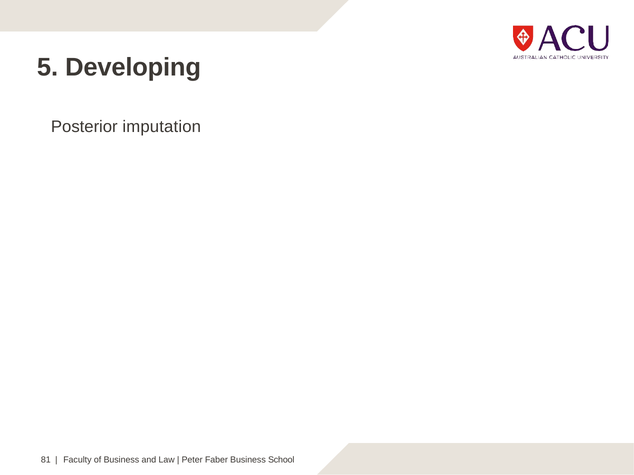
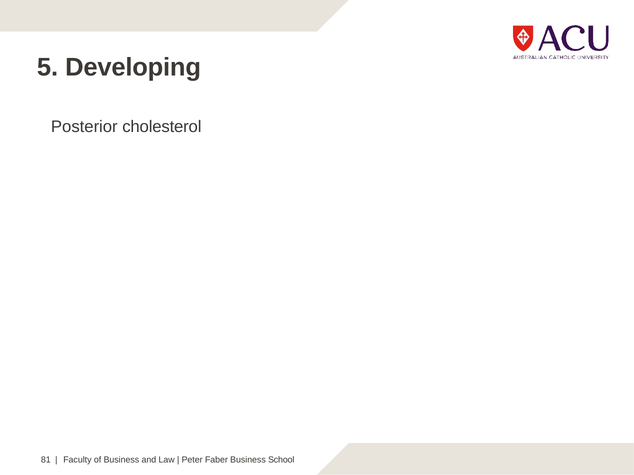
imputation: imputation -> cholesterol
